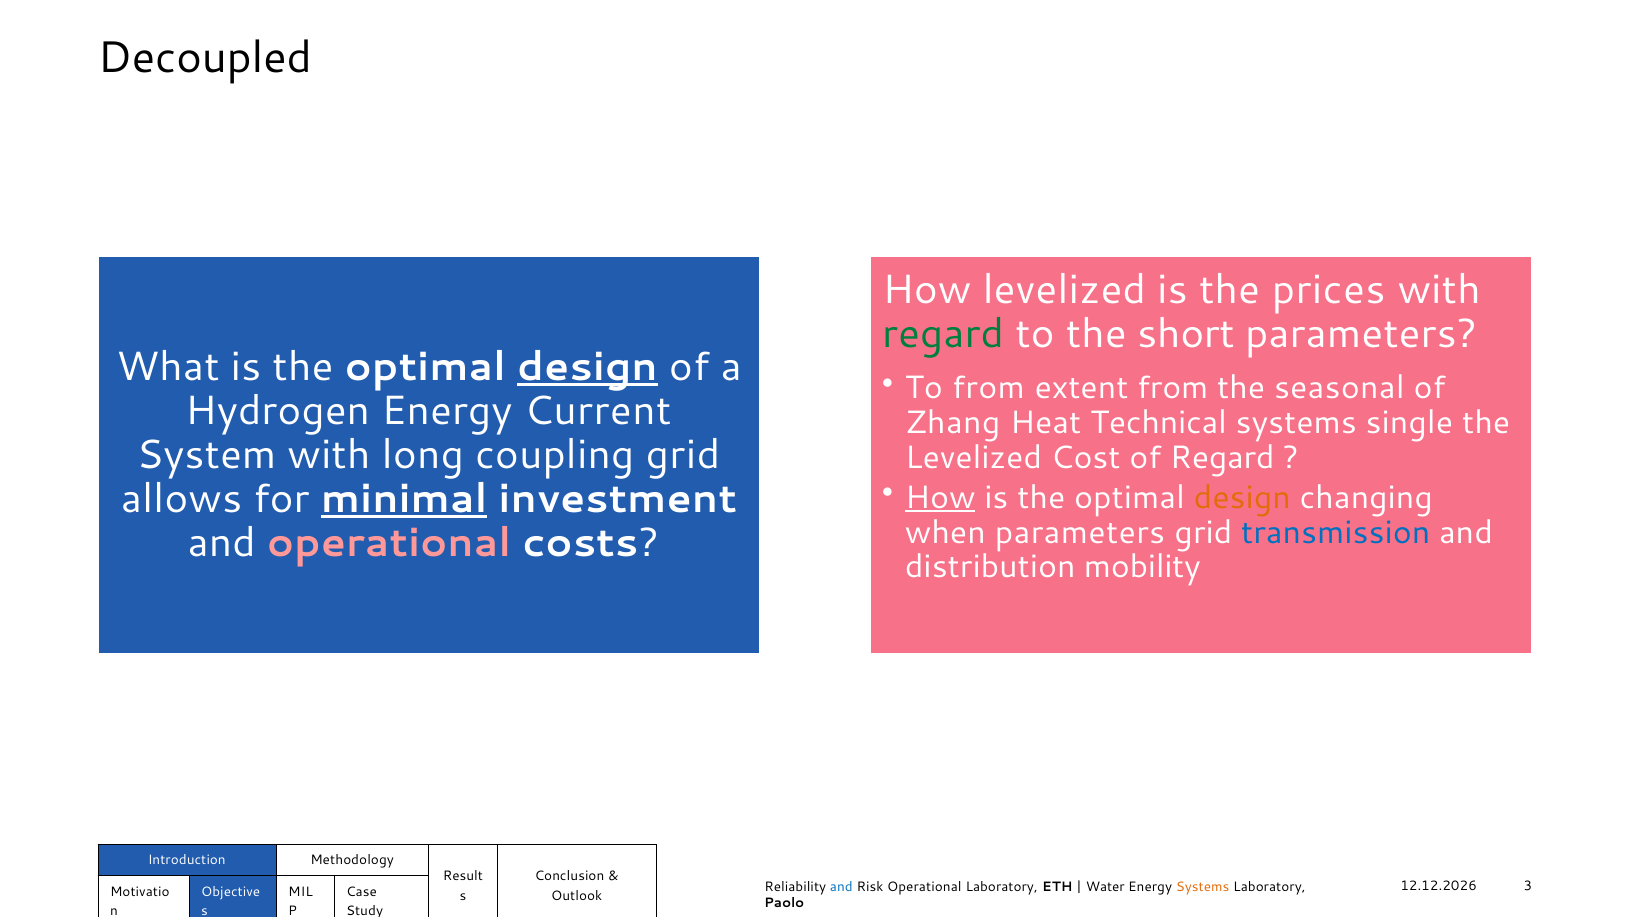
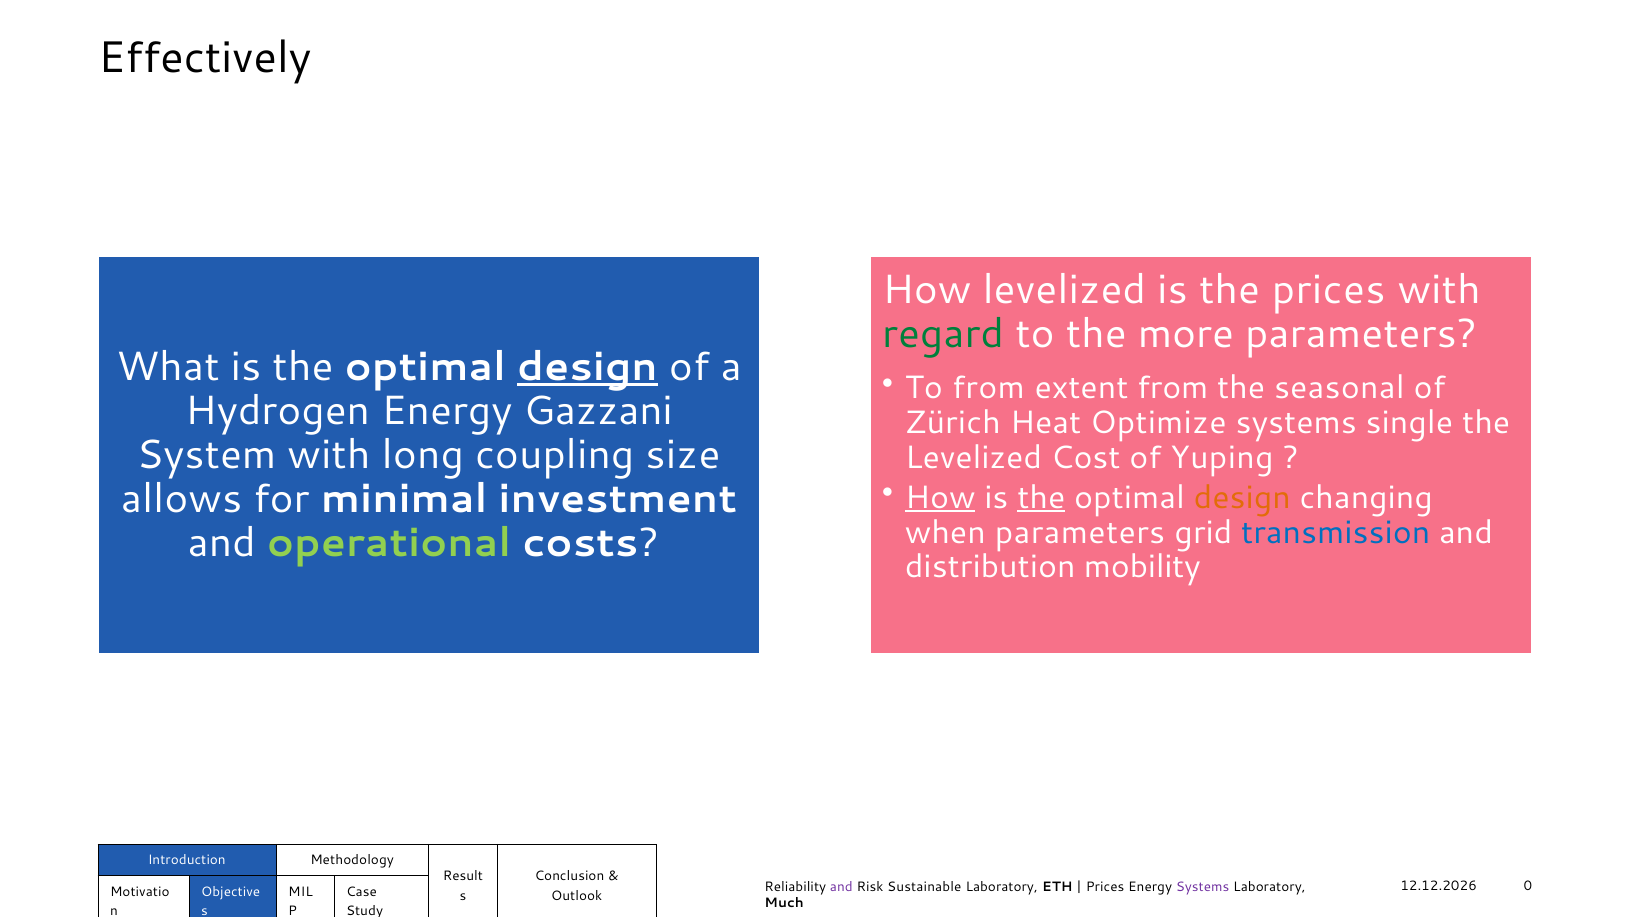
Decoupled: Decoupled -> Effectively
short: short -> more
Current: Current -> Gazzani
Zhang: Zhang -> Zürich
Technical: Technical -> Optimize
coupling grid: grid -> size
of Regard: Regard -> Yuping
the at (1041, 498) underline: none -> present
minimal underline: present -> none
operational at (389, 543) colour: pink -> light green
3: 3 -> 0
and at (841, 887) colour: blue -> purple
Risk Operational: Operational -> Sustainable
Water at (1105, 887): Water -> Prices
Systems at (1203, 887) colour: orange -> purple
Paolo: Paolo -> Much
